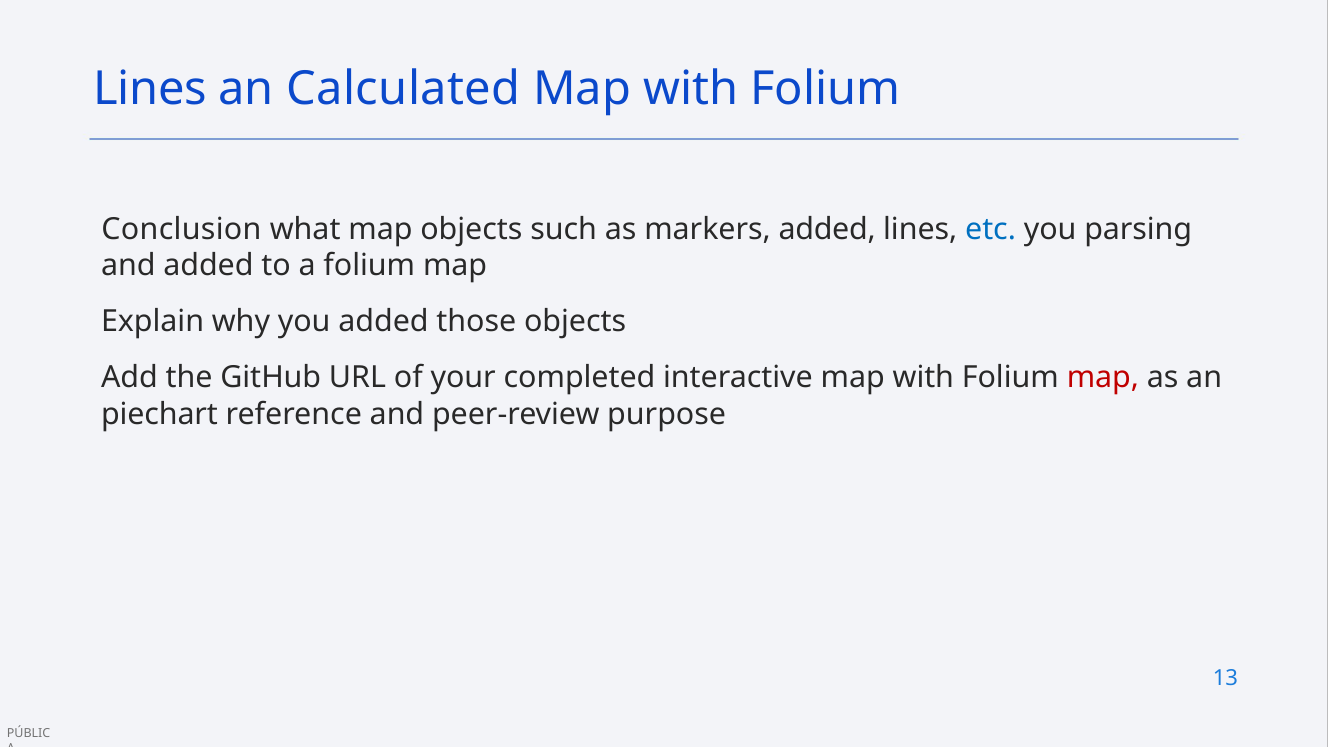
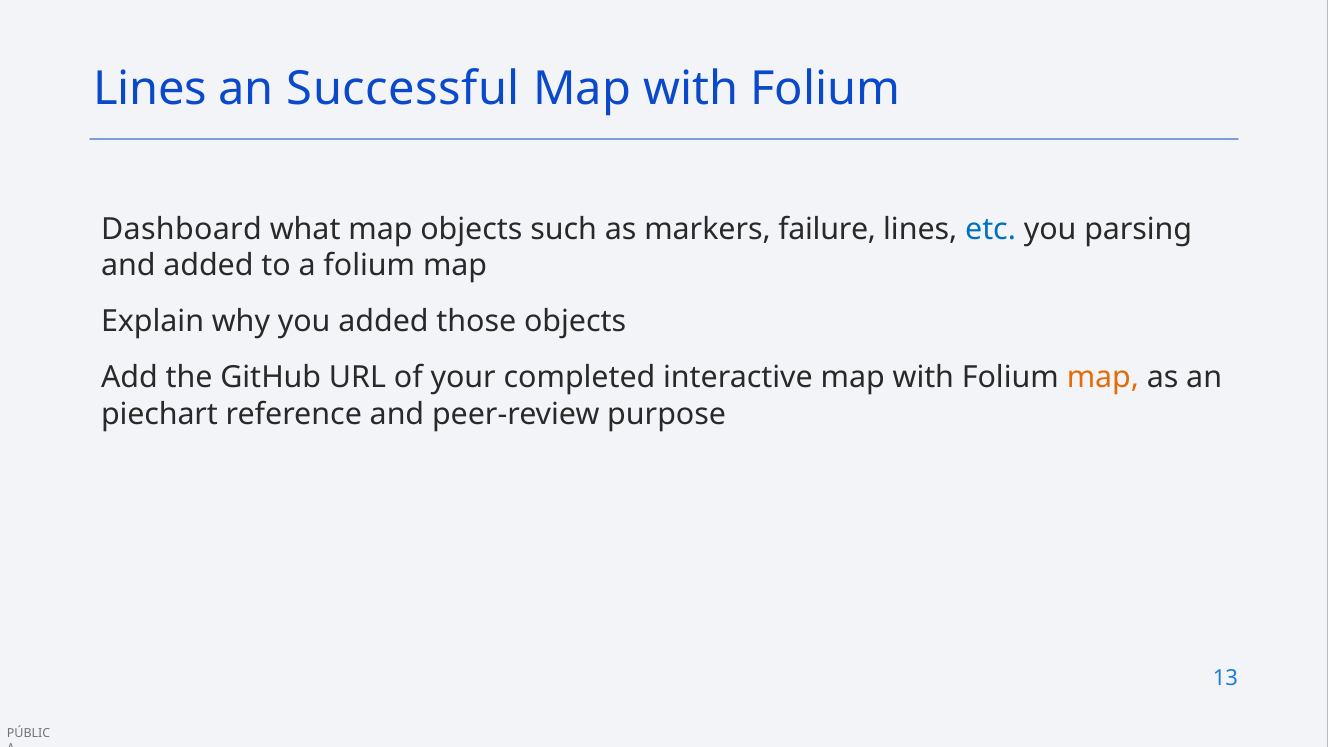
Calculated: Calculated -> Successful
Conclusion: Conclusion -> Dashboard
markers added: added -> failure
map at (1103, 378) colour: red -> orange
